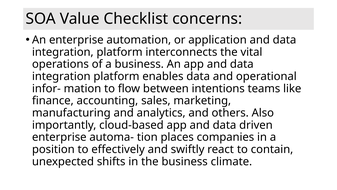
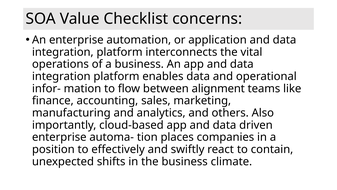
intentions: intentions -> alignment
